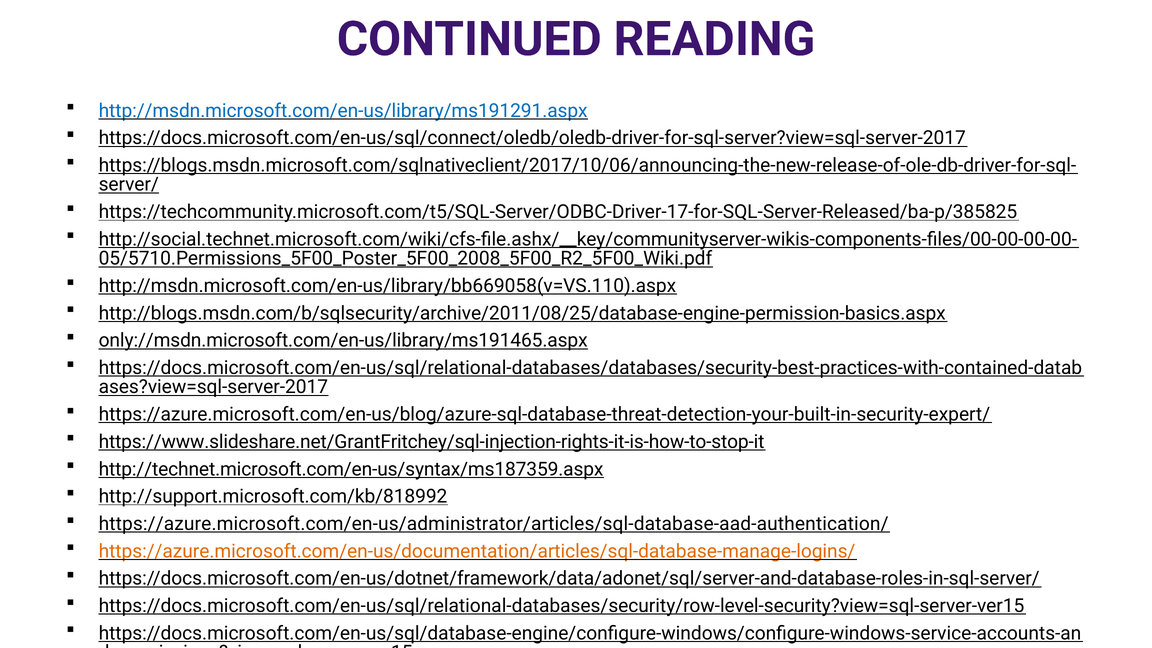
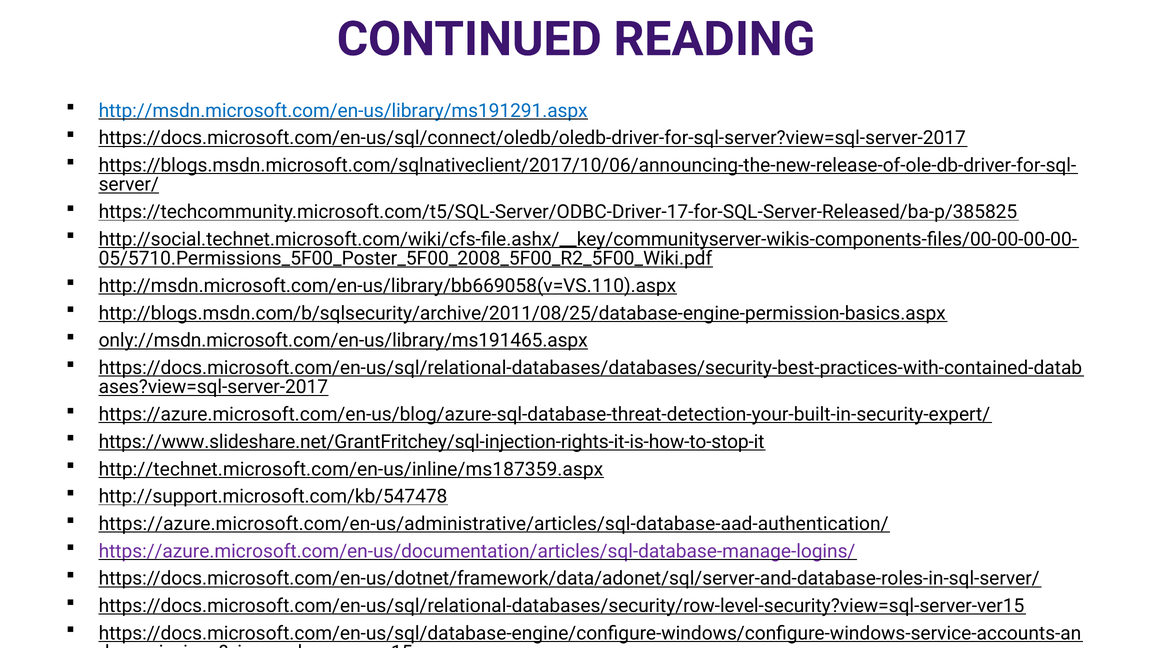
http://technet.microsoft.com/en-us/syntax/ms187359.aspx: http://technet.microsoft.com/en-us/syntax/ms187359.aspx -> http://technet.microsoft.com/en-us/inline/ms187359.aspx
http://support.microsoft.com/kb/818992: http://support.microsoft.com/kb/818992 -> http://support.microsoft.com/kb/547478
https://azure.microsoft.com/en-us/administrator/articles/sql-database-aad-authentication/: https://azure.microsoft.com/en-us/administrator/articles/sql-database-aad-authentication/ -> https://azure.microsoft.com/en-us/administrative/articles/sql-database-aad-authentication/
https://azure.microsoft.com/en-us/documentation/articles/sql-database-manage-logins/ colour: orange -> purple
